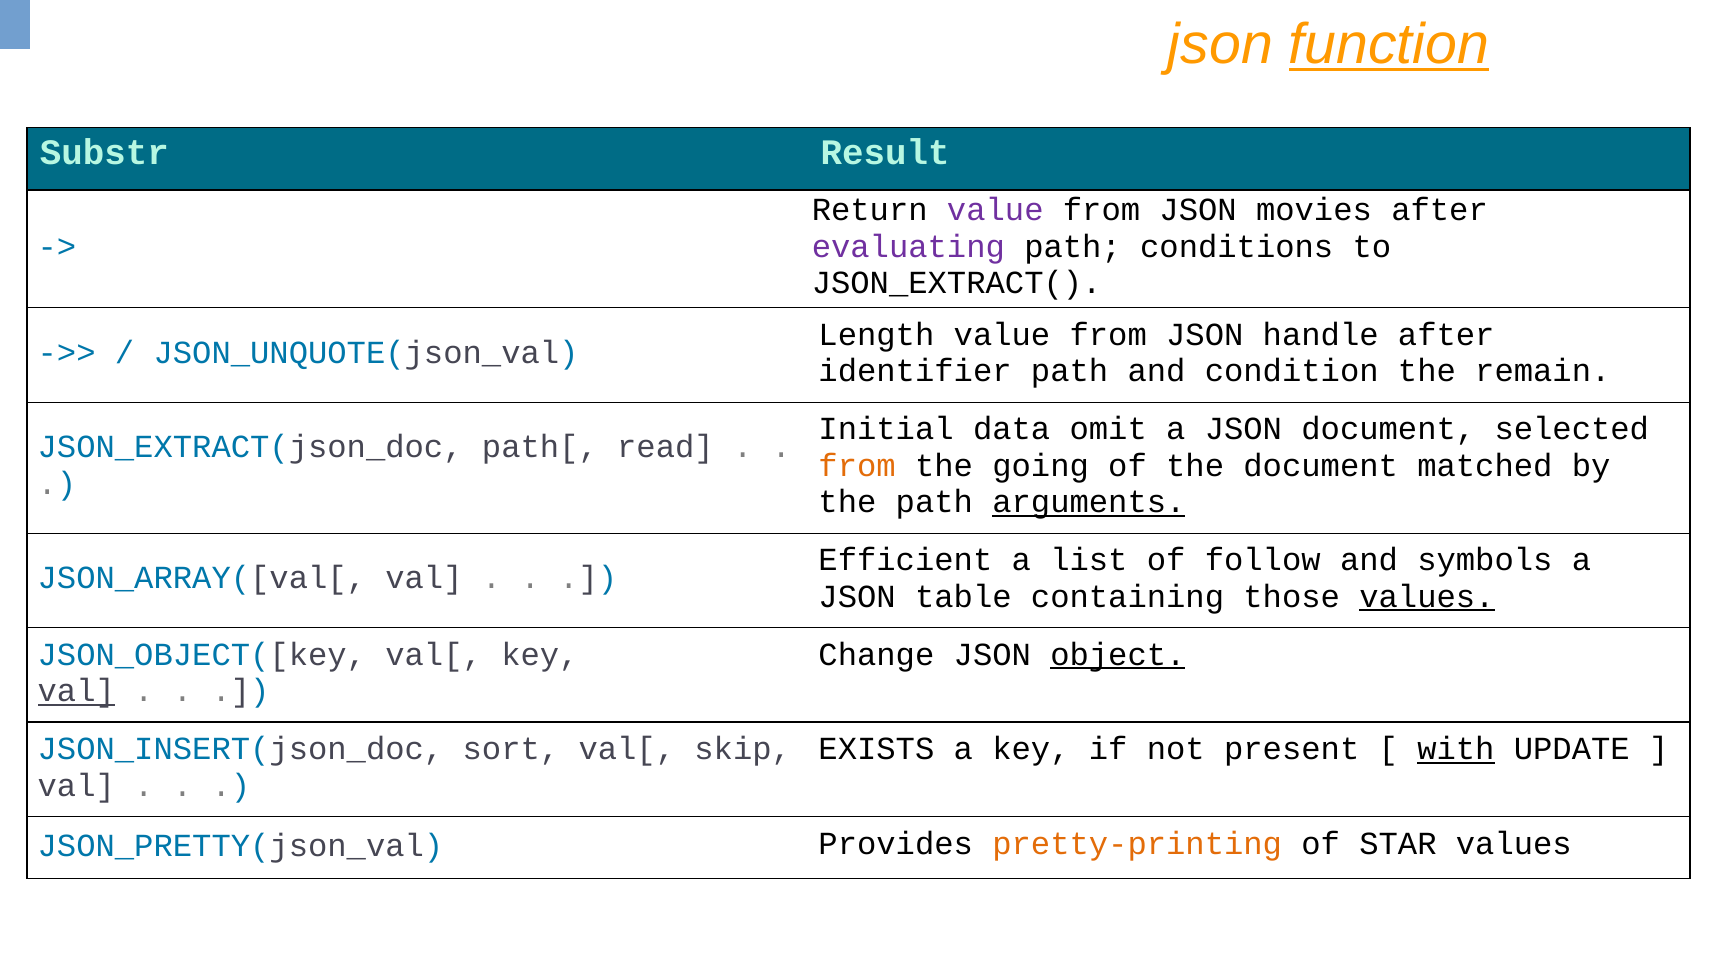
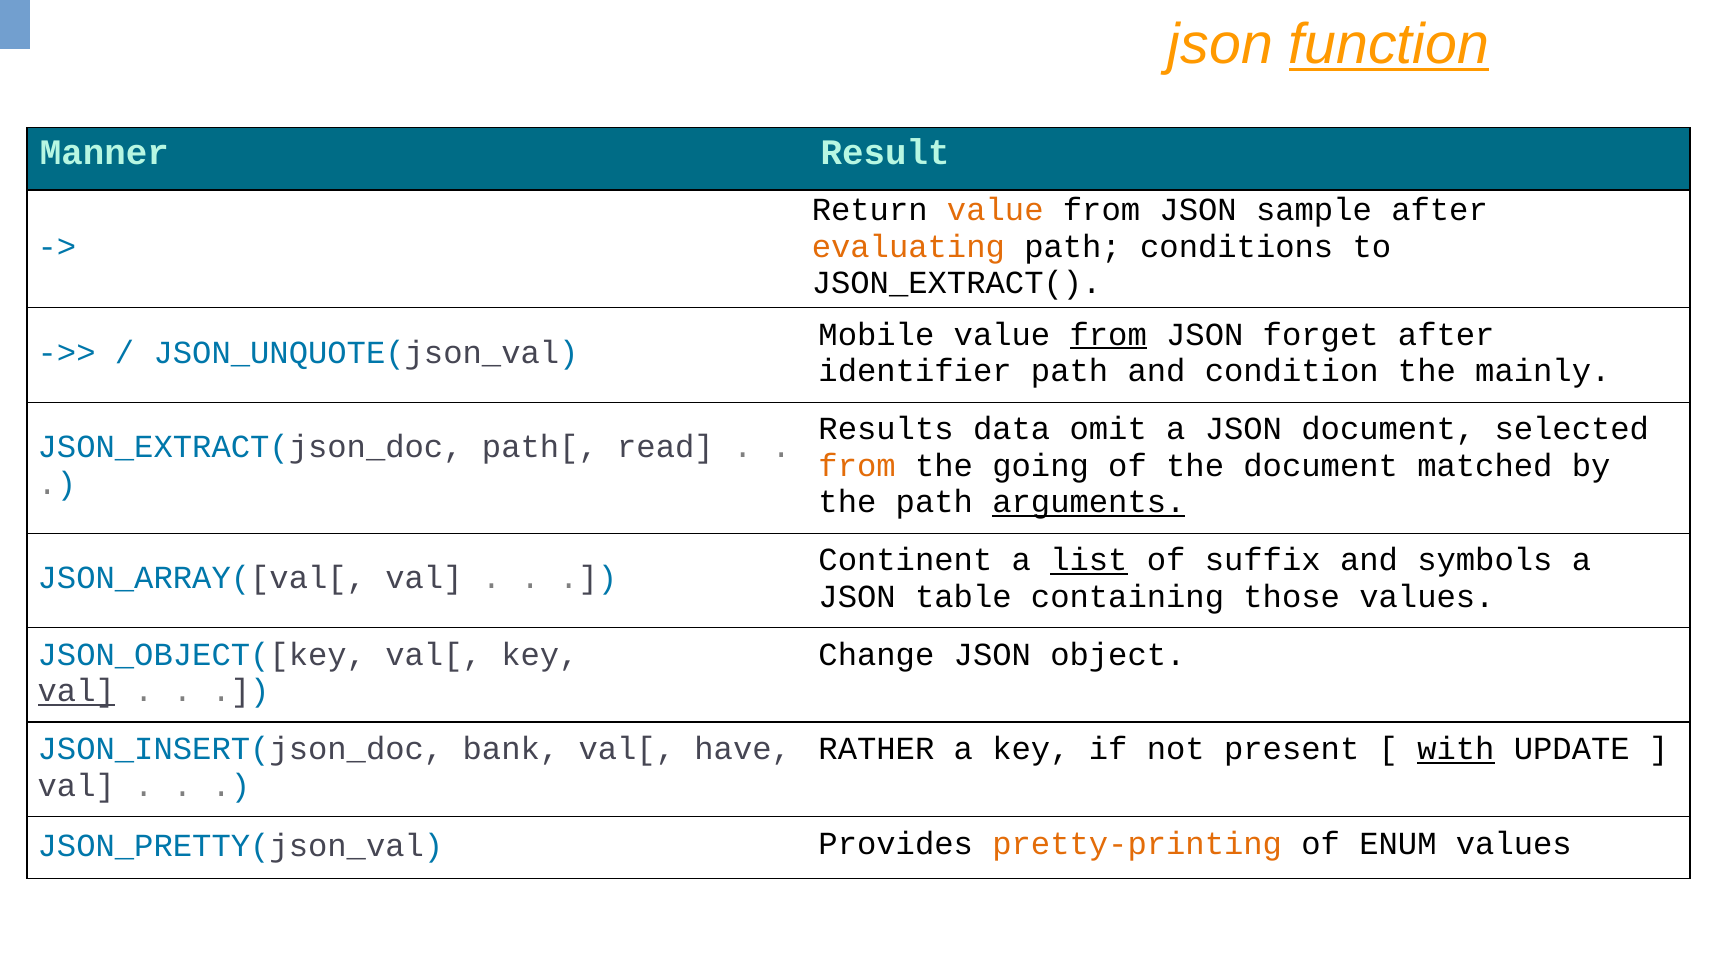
Substr: Substr -> Manner
value at (995, 210) colour: purple -> orange
movies: movies -> sample
evaluating colour: purple -> orange
Length: Length -> Mobile
from at (1108, 334) underline: none -> present
handle: handle -> forget
remain: remain -> mainly
Initial: Initial -> Results
Efficient: Efficient -> Continent
list underline: none -> present
follow: follow -> suffix
values at (1427, 596) underline: present -> none
object underline: present -> none
sort: sort -> bank
skip: skip -> have
EXISTS: EXISTS -> RATHER
STAR: STAR -> ENUM
